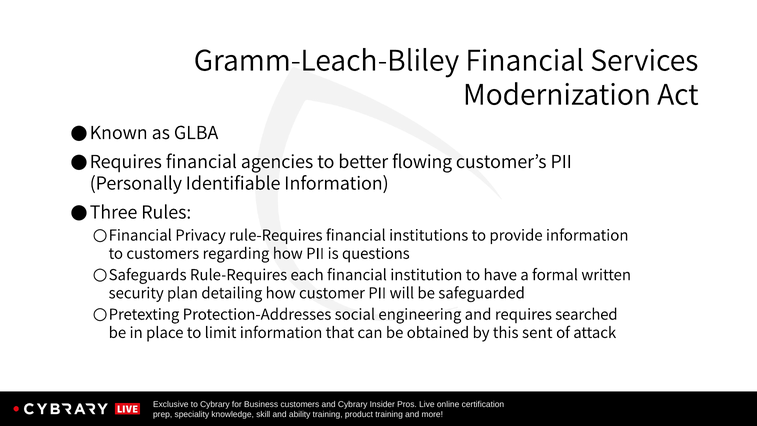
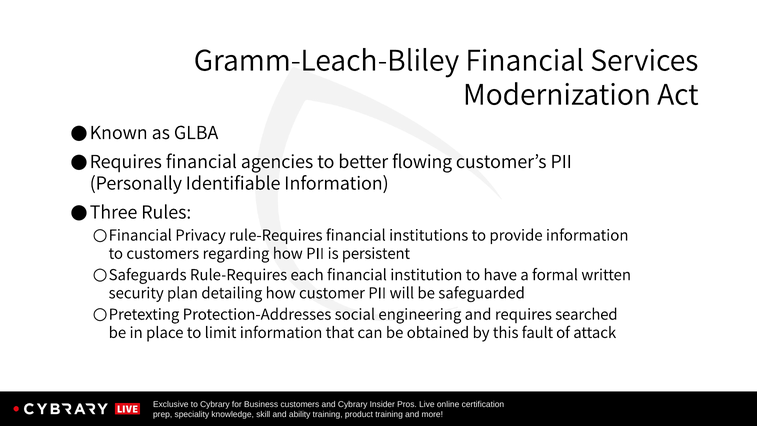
questions: questions -> persistent
sent: sent -> fault
